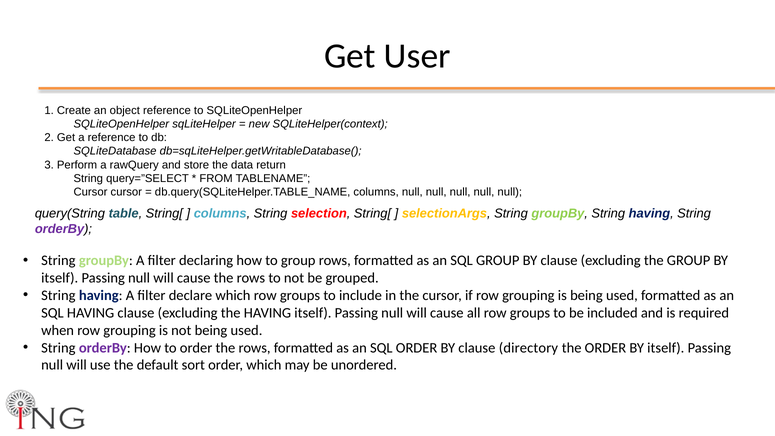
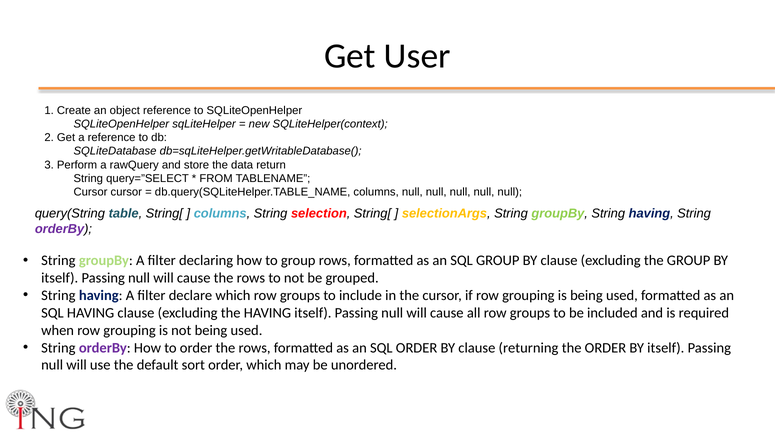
directory: directory -> returning
